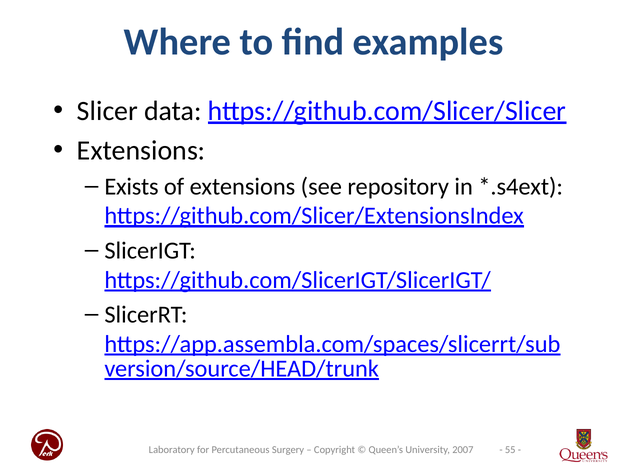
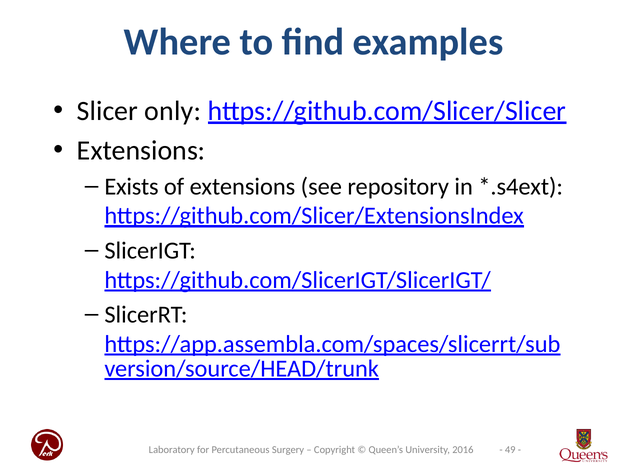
data: data -> only
55: 55 -> 49
2007: 2007 -> 2016
